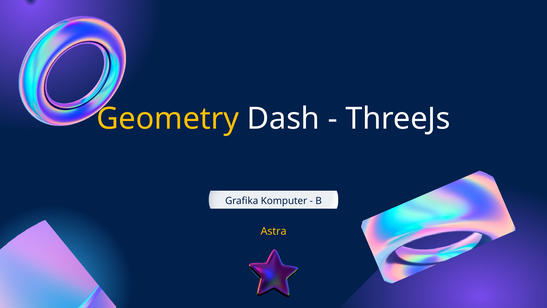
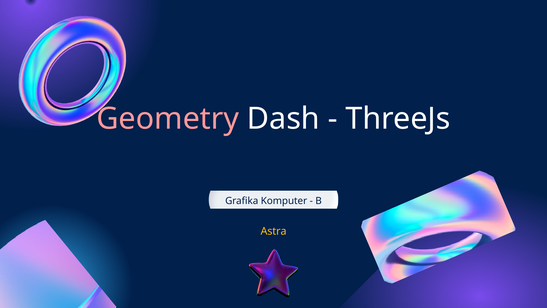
Geometry colour: yellow -> pink
